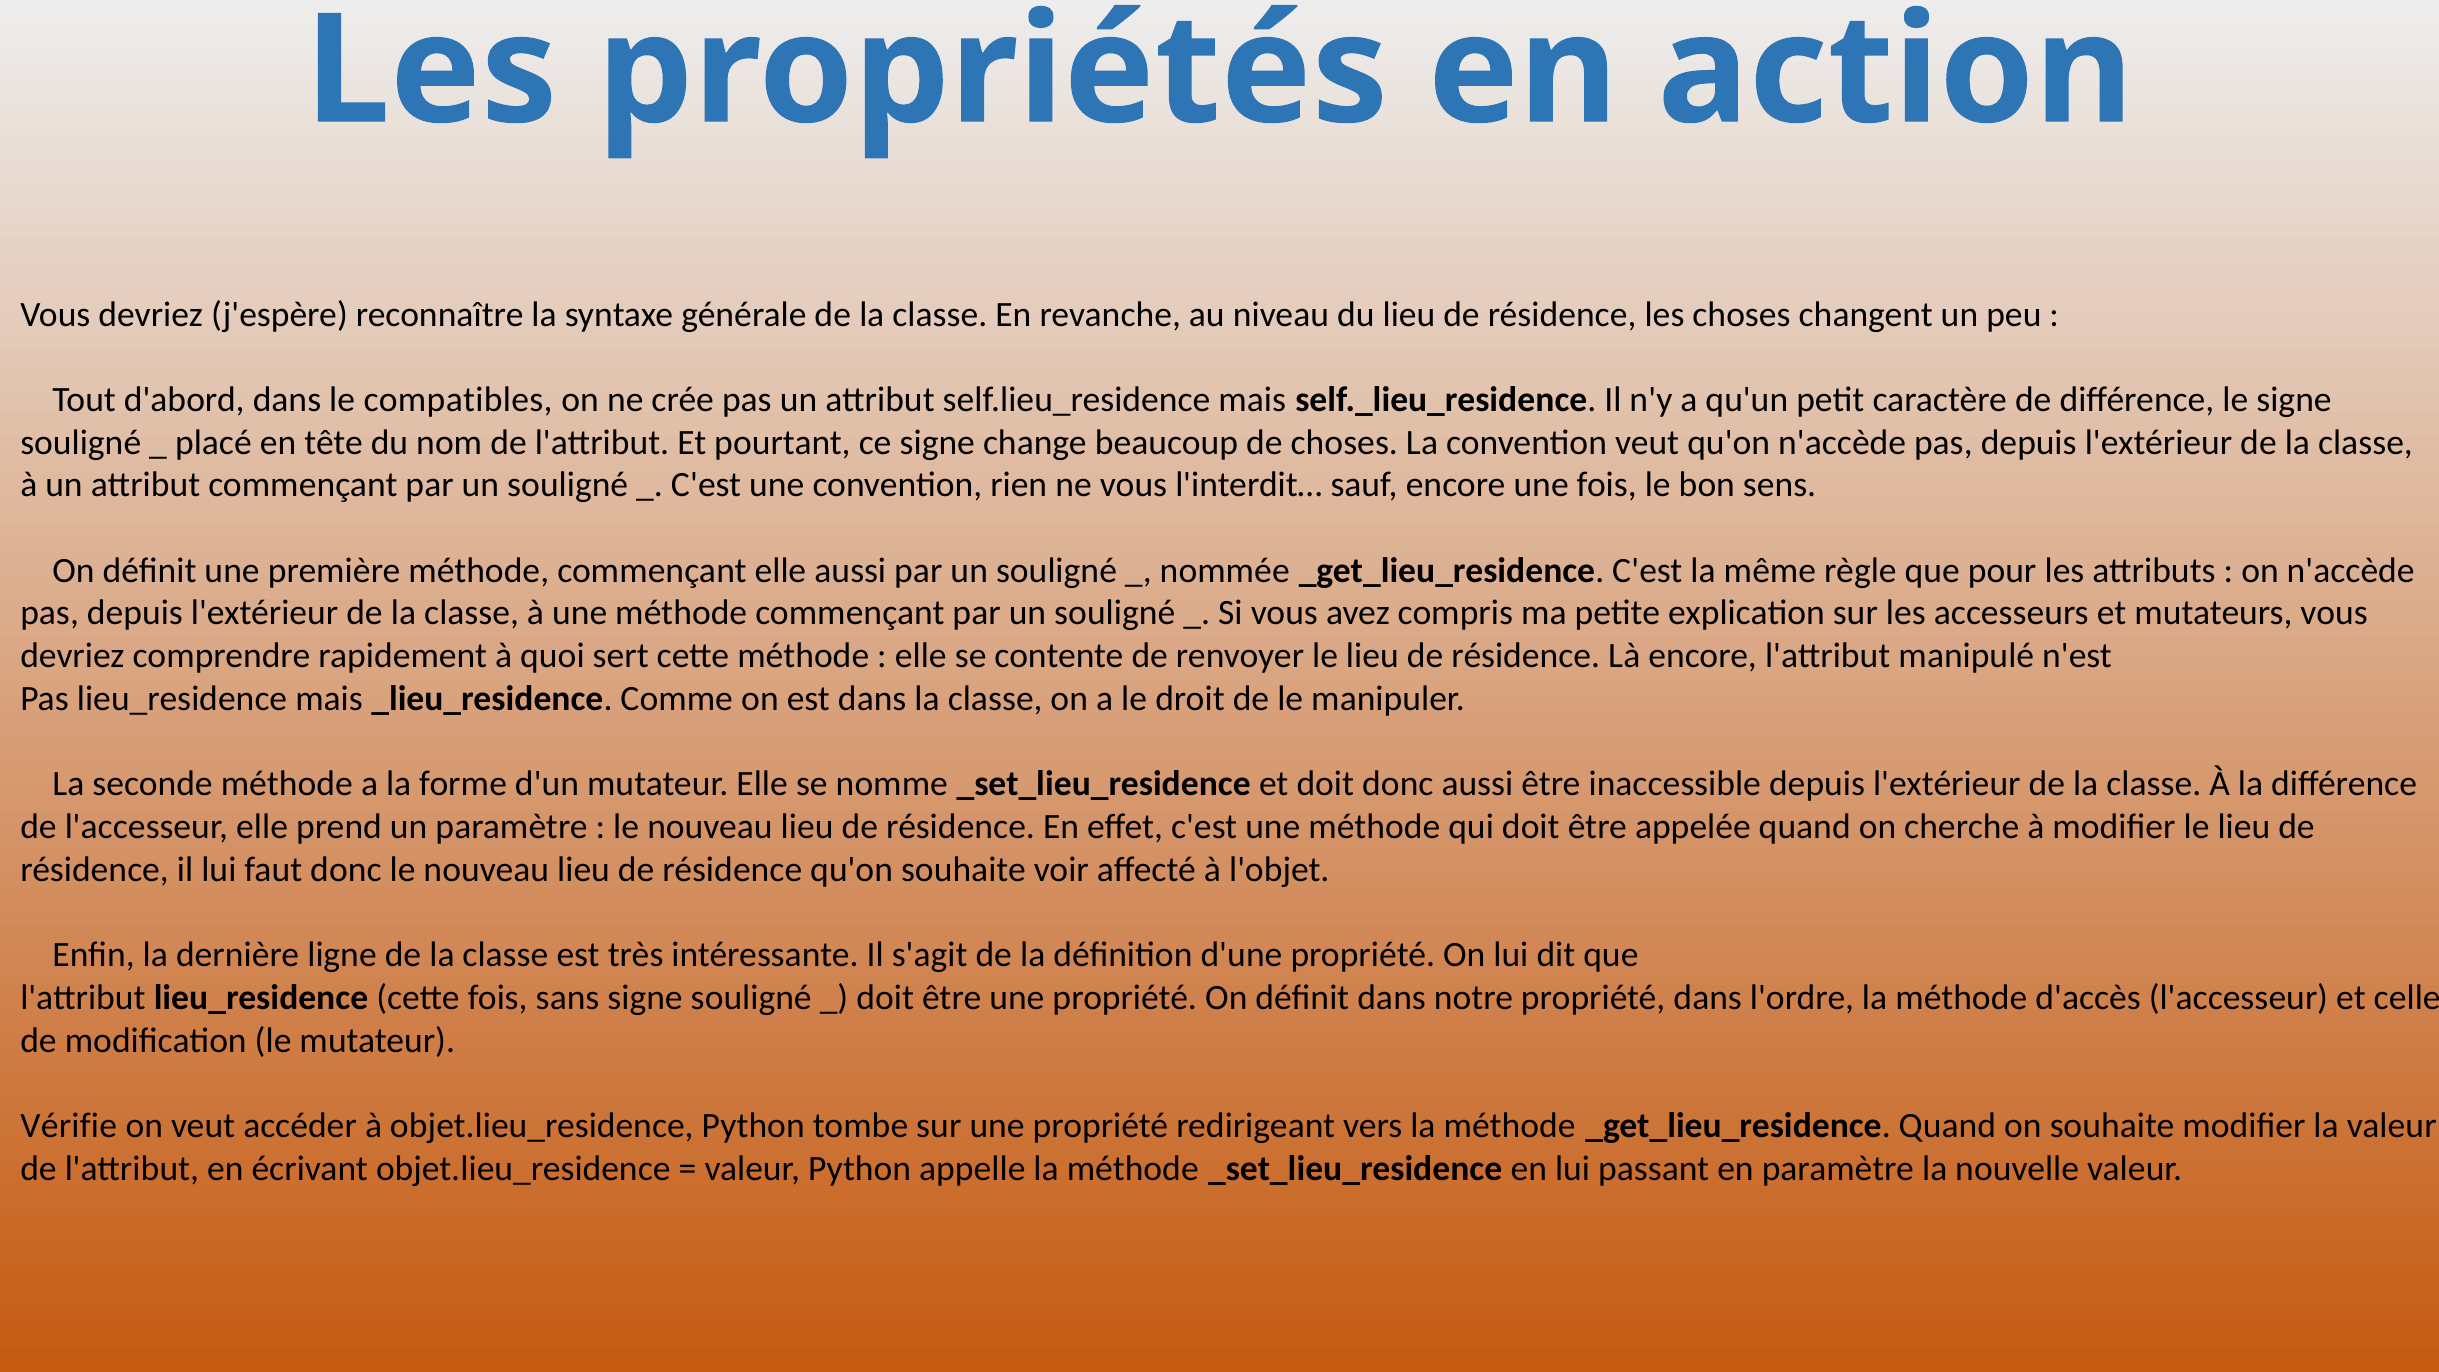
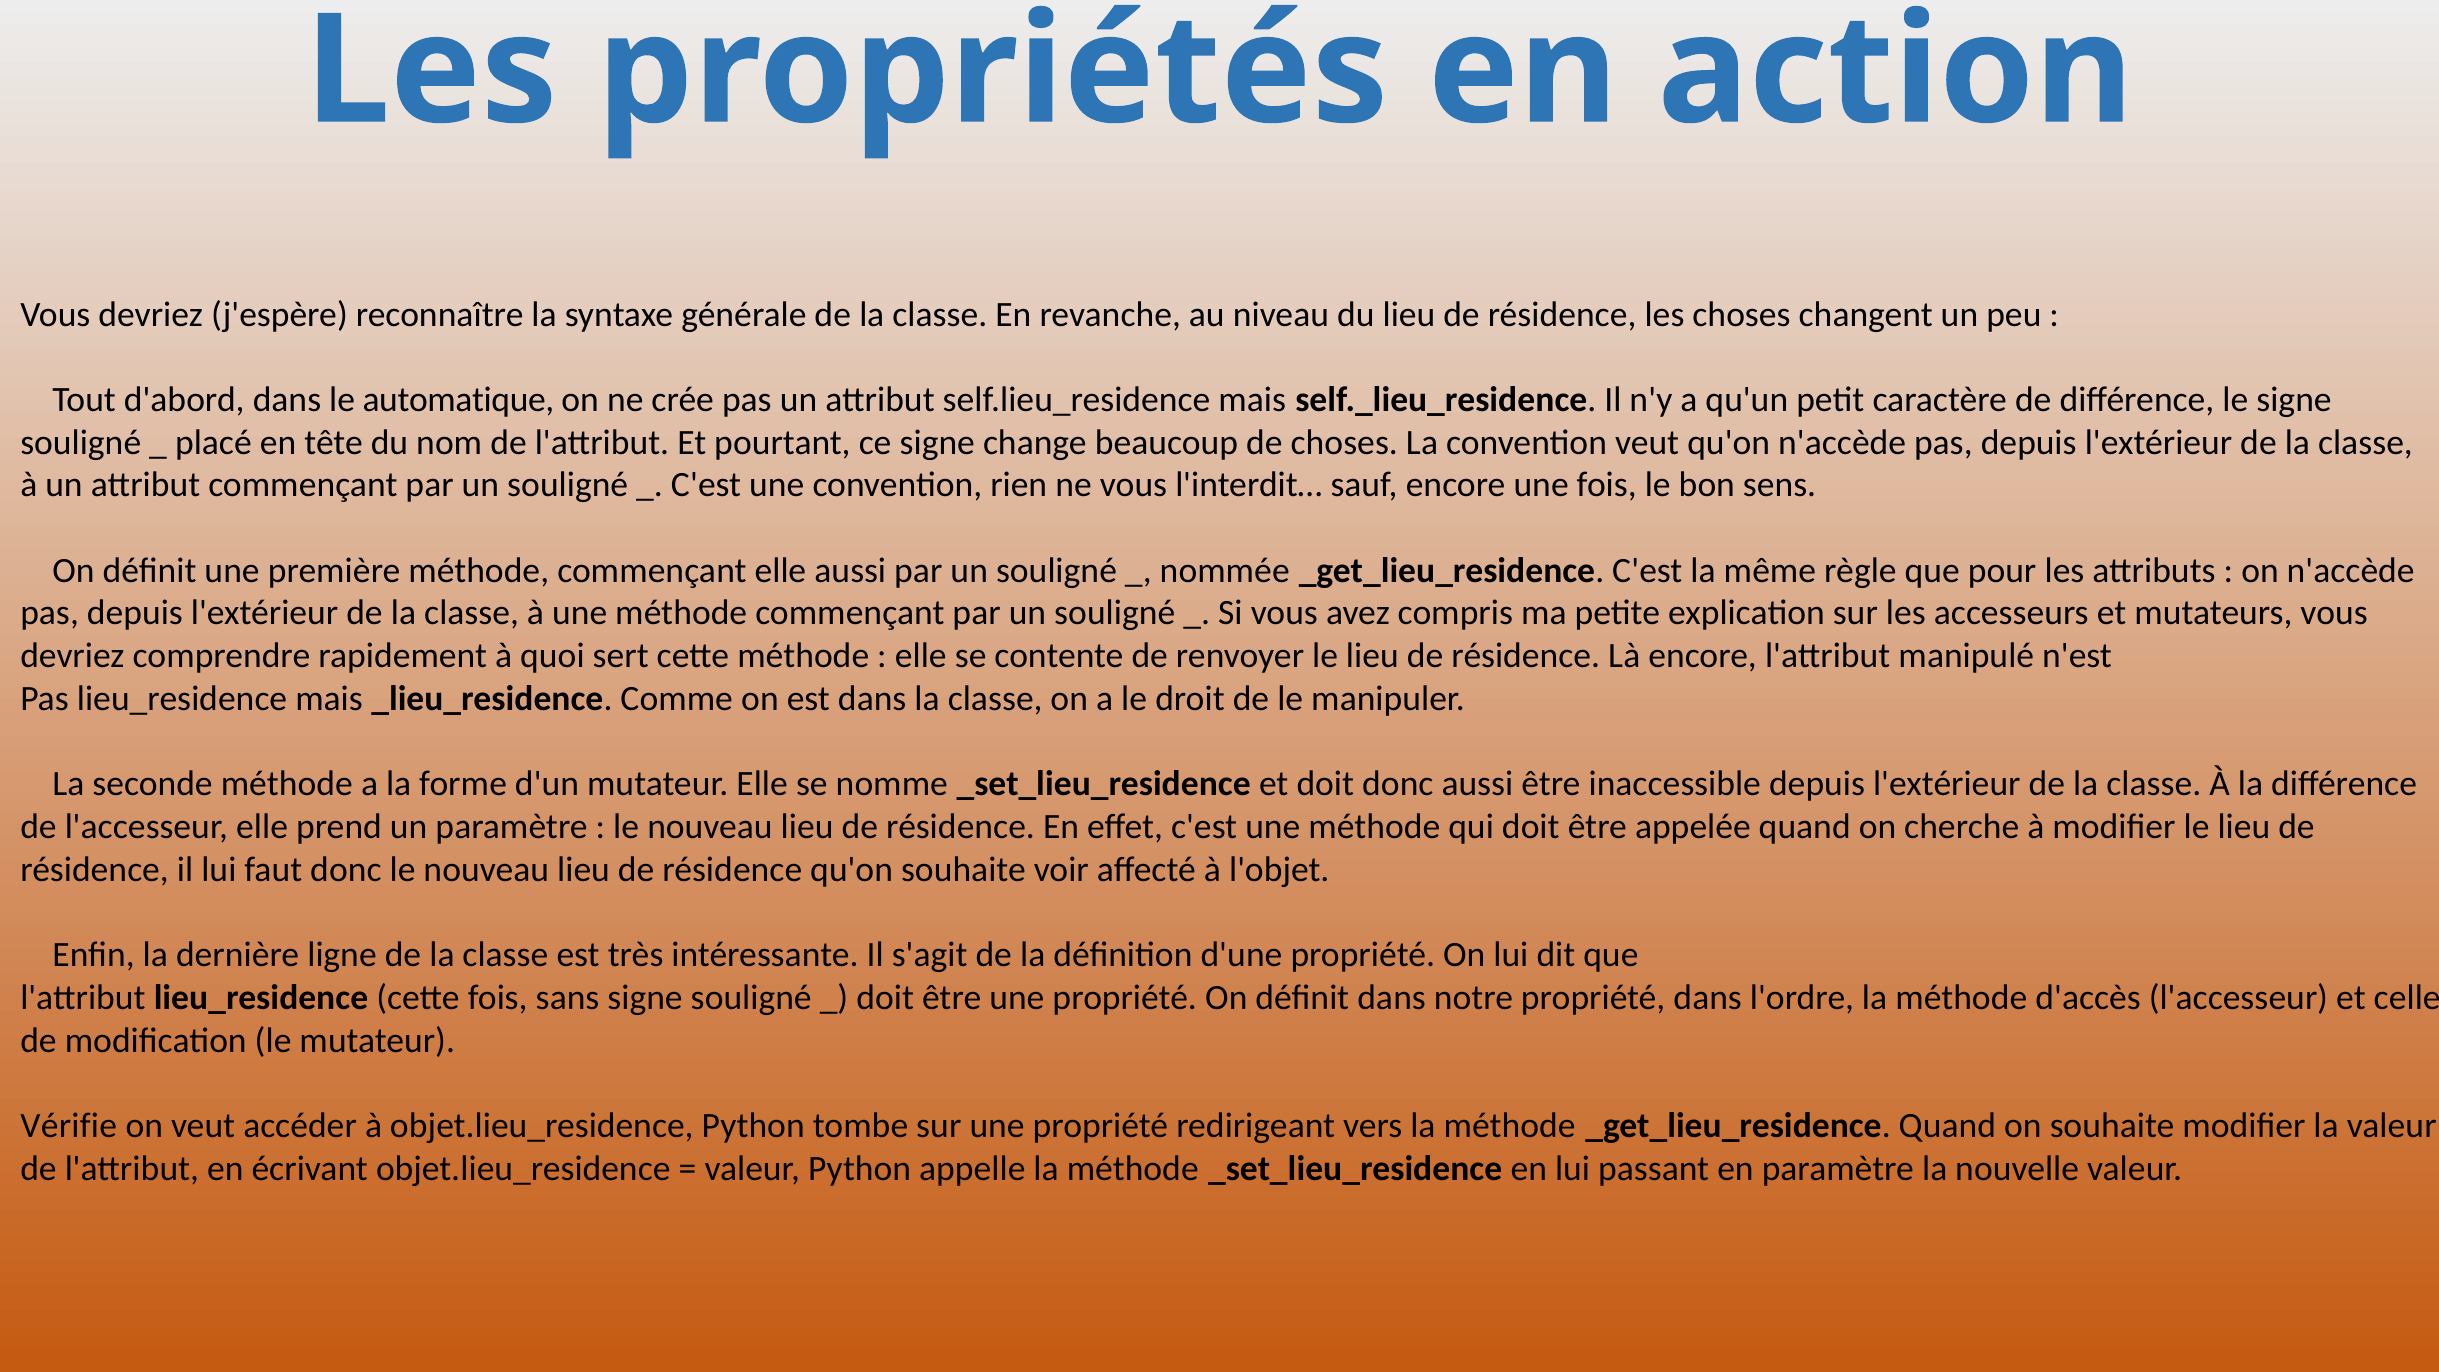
compatibles: compatibles -> automatique
